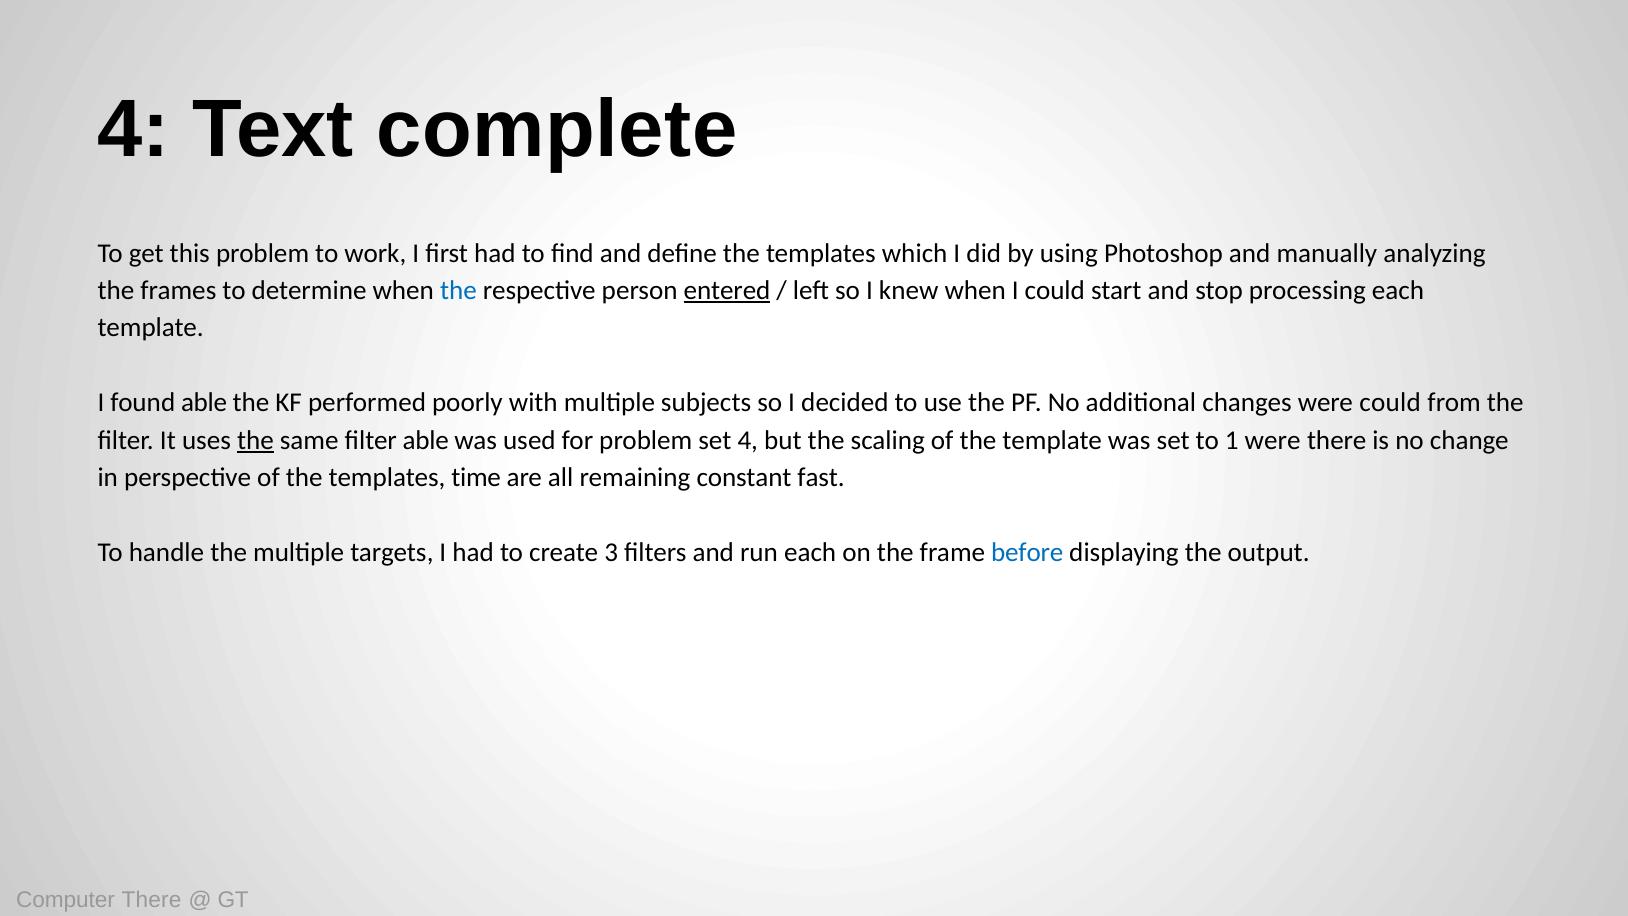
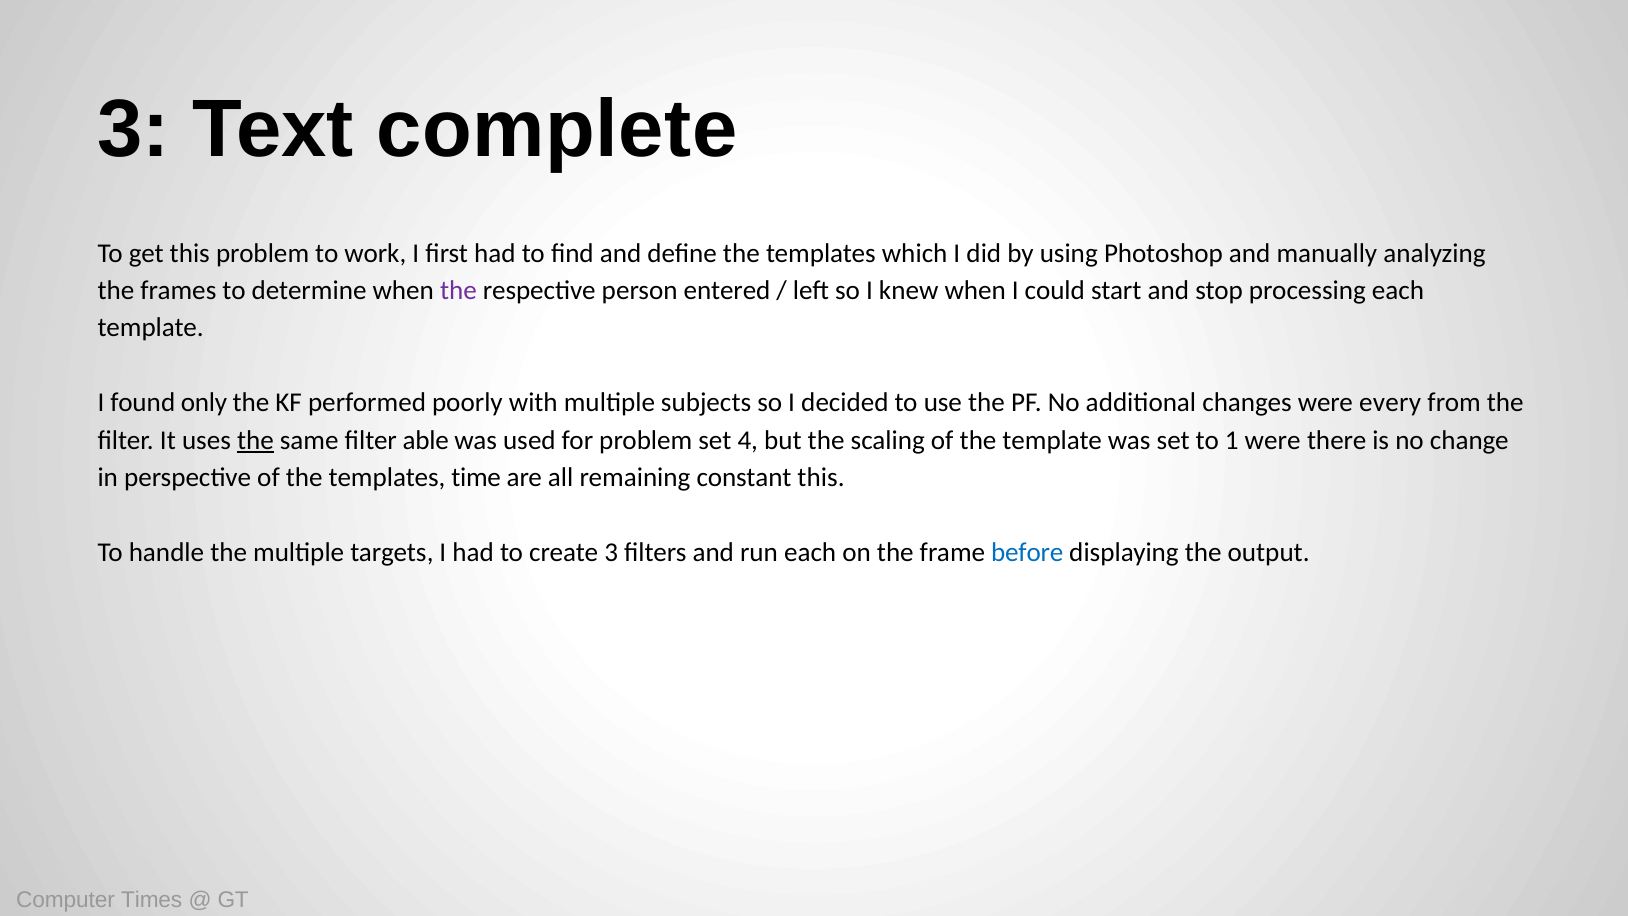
4 at (134, 130): 4 -> 3
the at (458, 290) colour: blue -> purple
entered underline: present -> none
found able: able -> only
were could: could -> every
constant fast: fast -> this
Computer There: There -> Times
